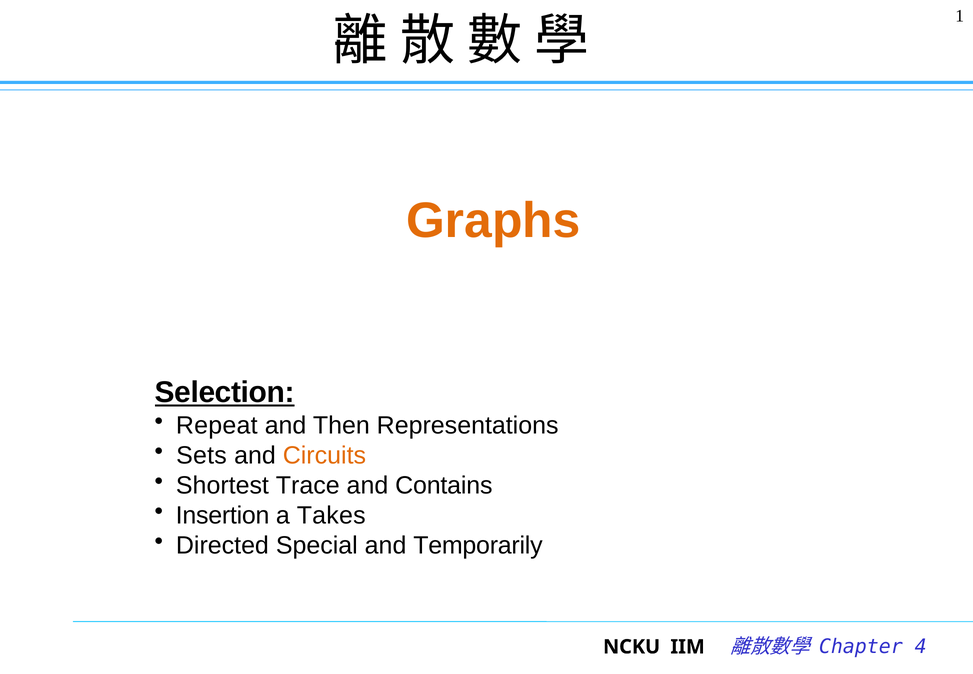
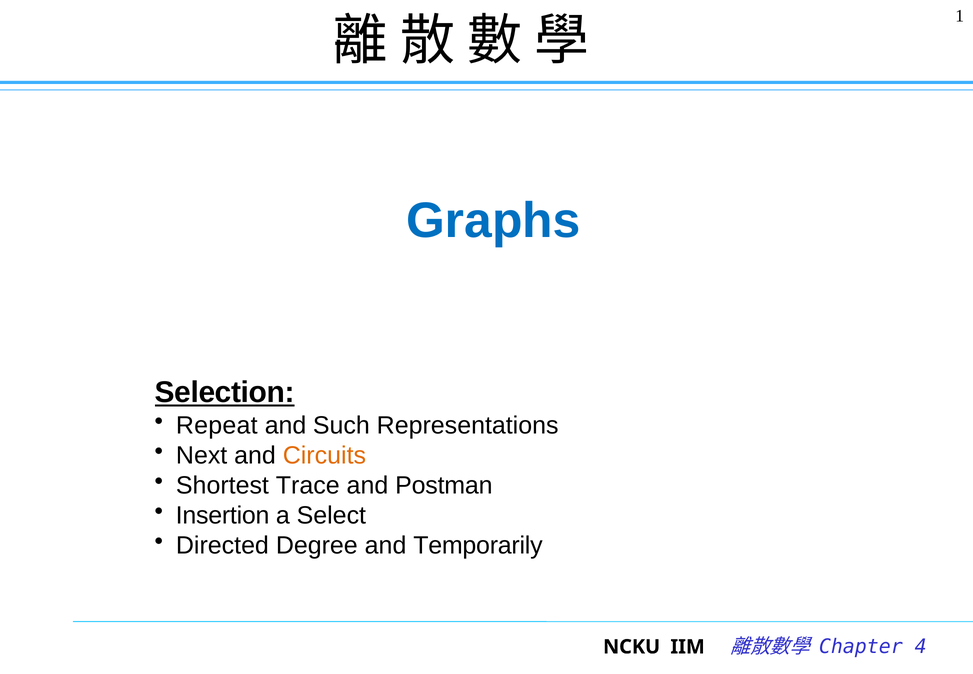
Graphs colour: orange -> blue
Then: Then -> Such
Sets: Sets -> Next
Contains: Contains -> Postman
Takes: Takes -> Select
Special: Special -> Degree
